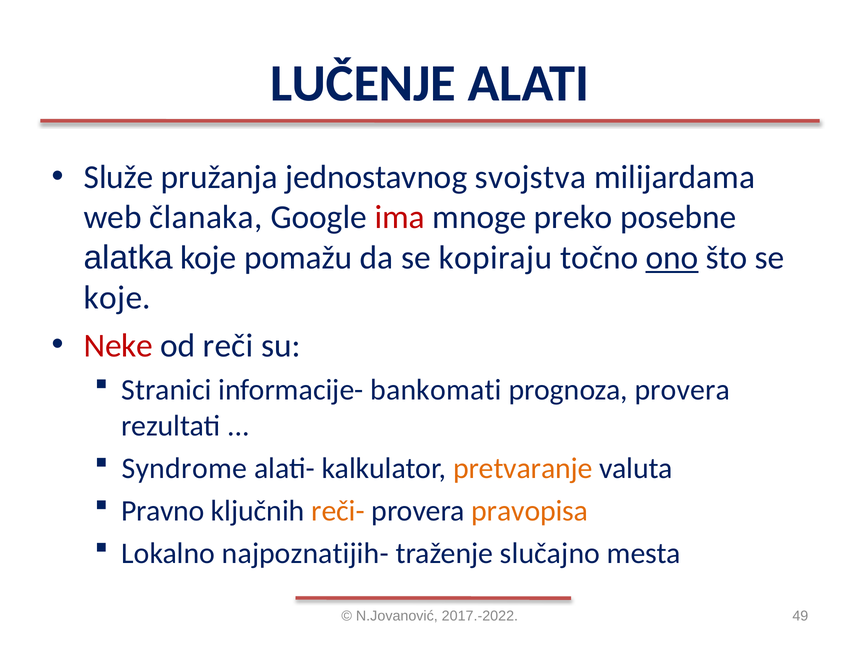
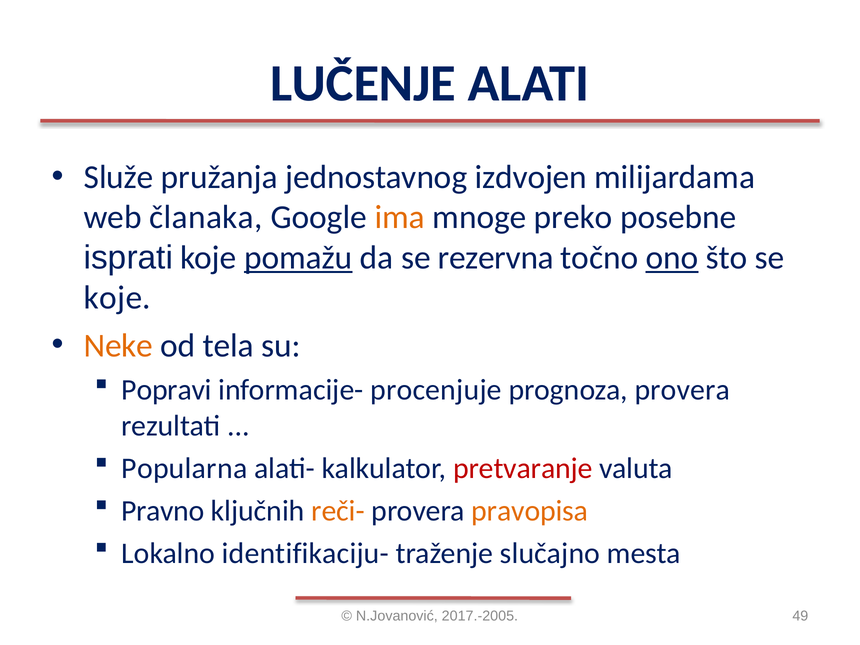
svojstva: svojstva -> izdvojen
ima colour: red -> orange
alatka: alatka -> isprati
pomažu underline: none -> present
kopiraju: kopiraju -> rezervna
Neke colour: red -> orange
reči: reči -> tela
Stranici: Stranici -> Popravi
bankomati: bankomati -> procenjuje
Syndrome: Syndrome -> Popularna
pretvaranje colour: orange -> red
najpoznatijih-: najpoznatijih- -> identifikaciju-
2017.-2022: 2017.-2022 -> 2017.-2005
